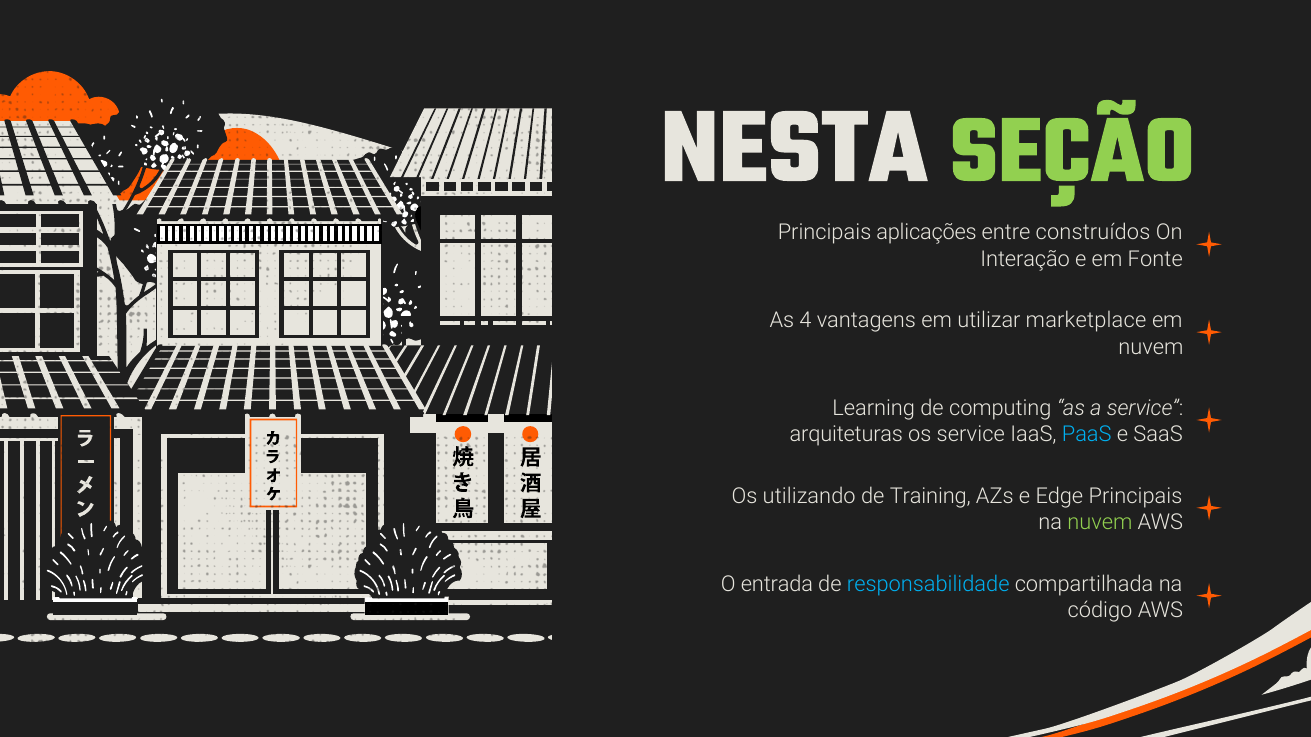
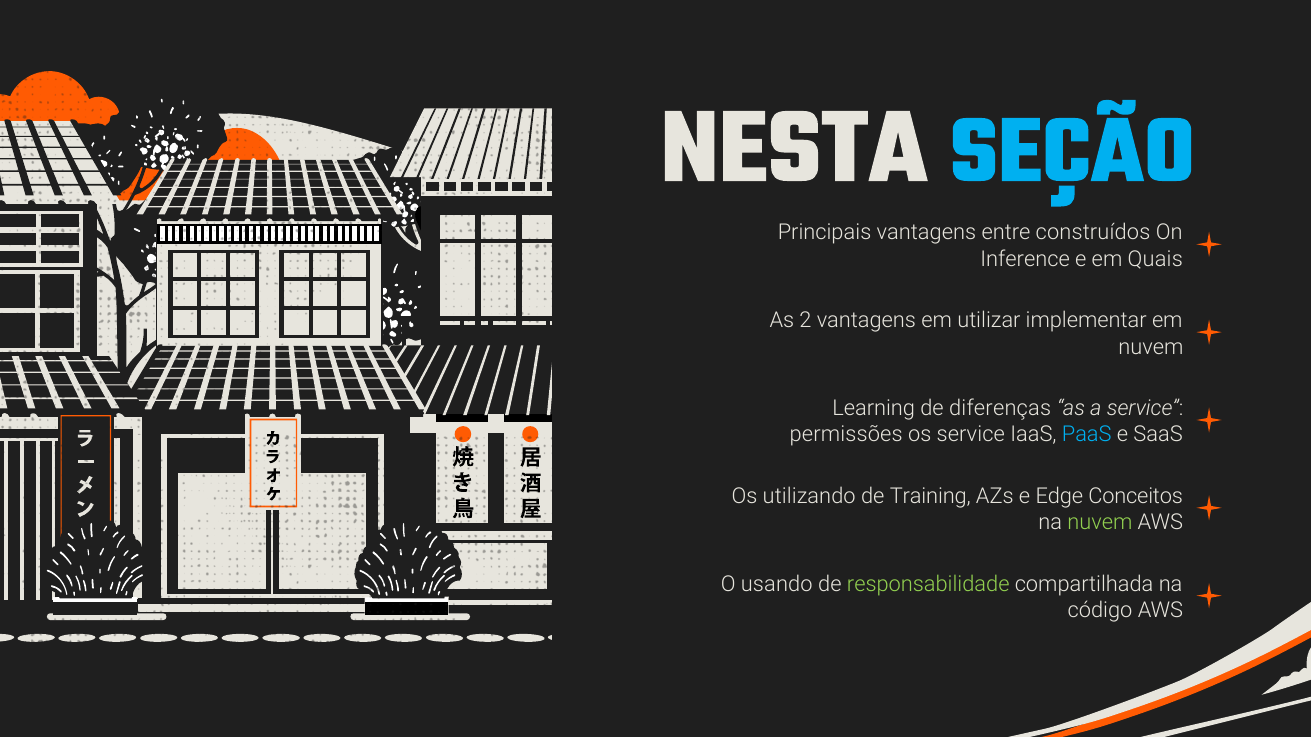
SEÇÃO colour: light green -> light blue
Principais aplicações: aplicações -> vantagens
Interação: Interação -> Inference
Fonte: Fonte -> Quais
4: 4 -> 2
marketplace: marketplace -> implementar
computing: computing -> diferenças
arquiteturas: arquiteturas -> permissões
Edge Principais: Principais -> Conceitos
entrada: entrada -> usando
responsabilidade colour: light blue -> light green
